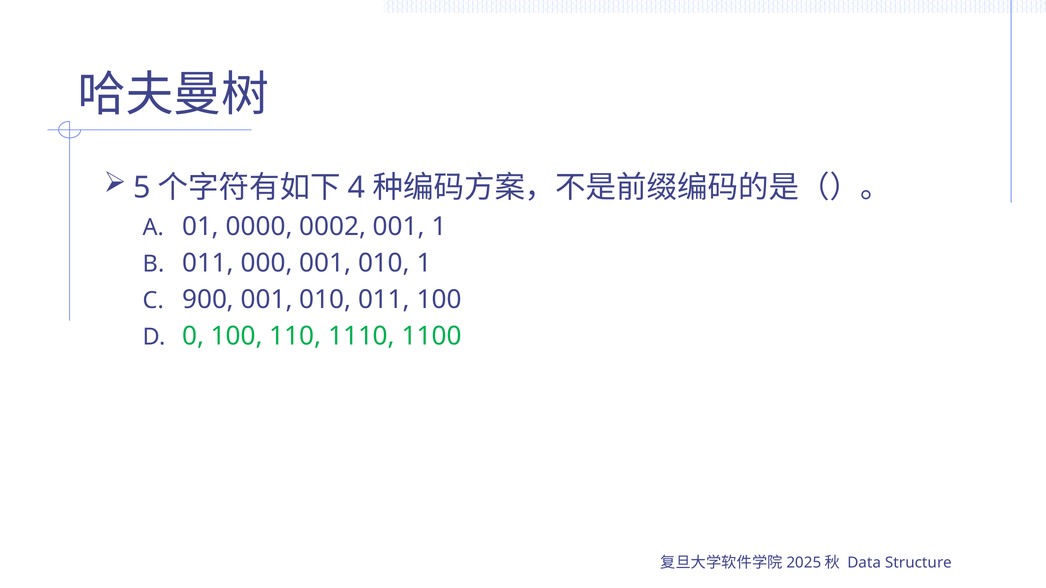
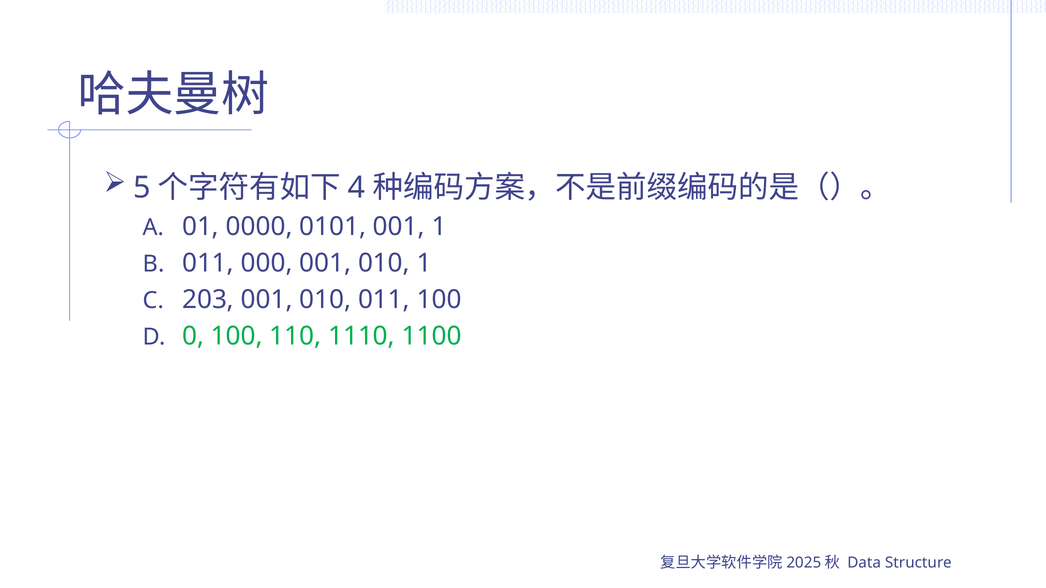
0002: 0002 -> 0101
900: 900 -> 203
